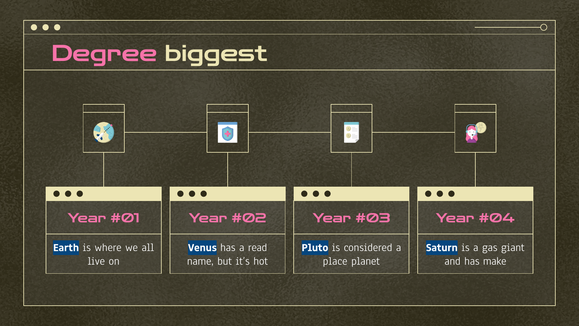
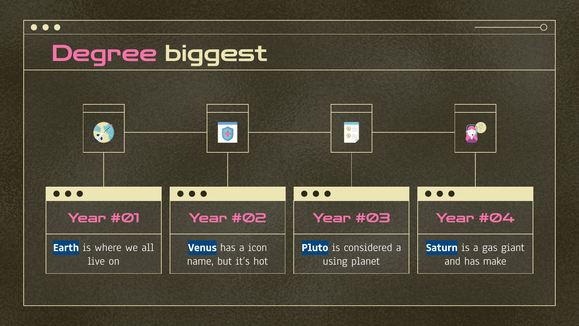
read: read -> icon
place: place -> using
